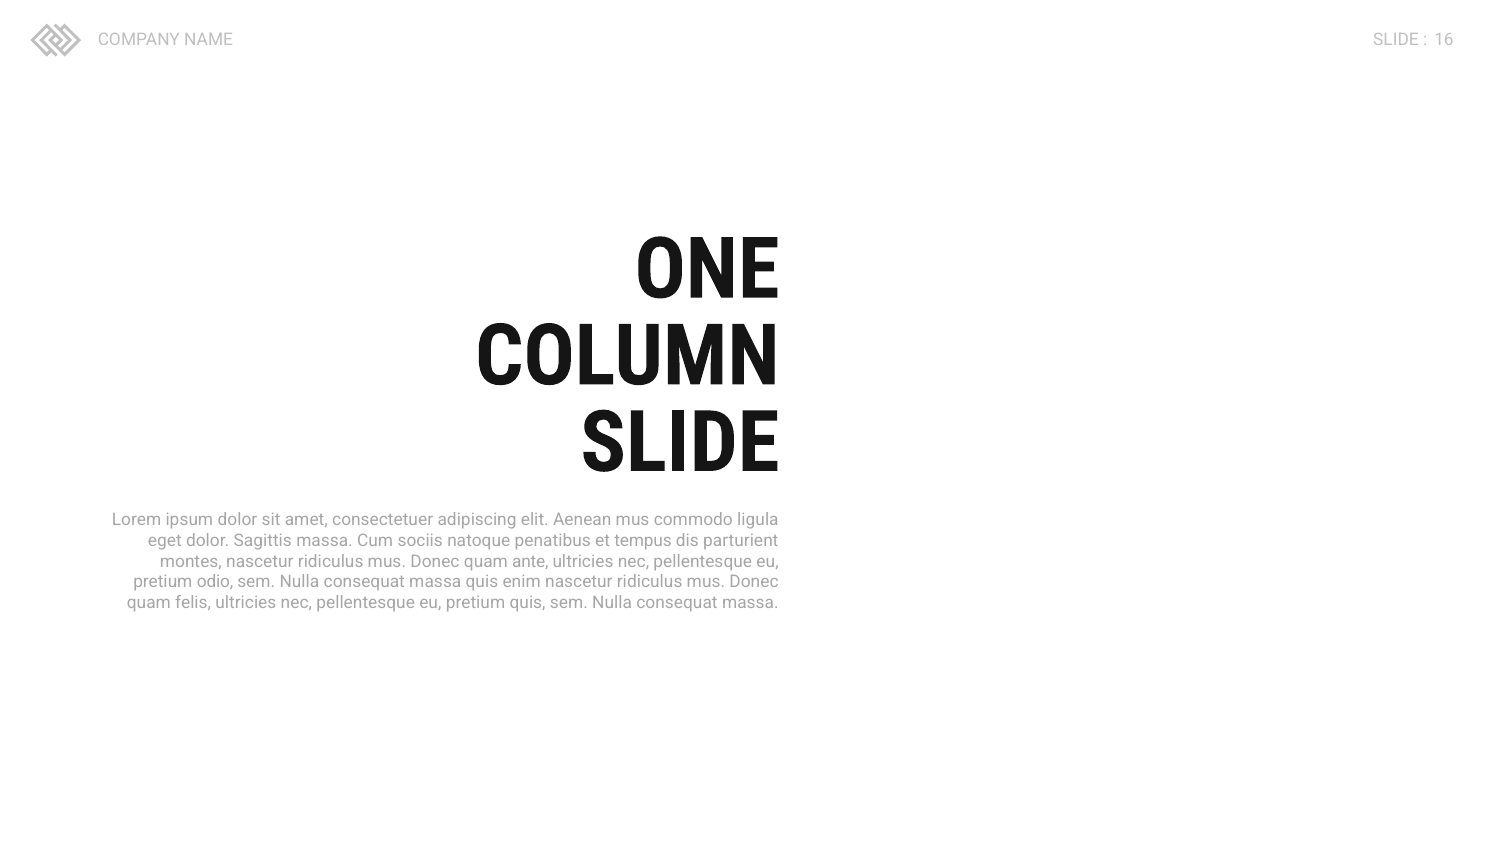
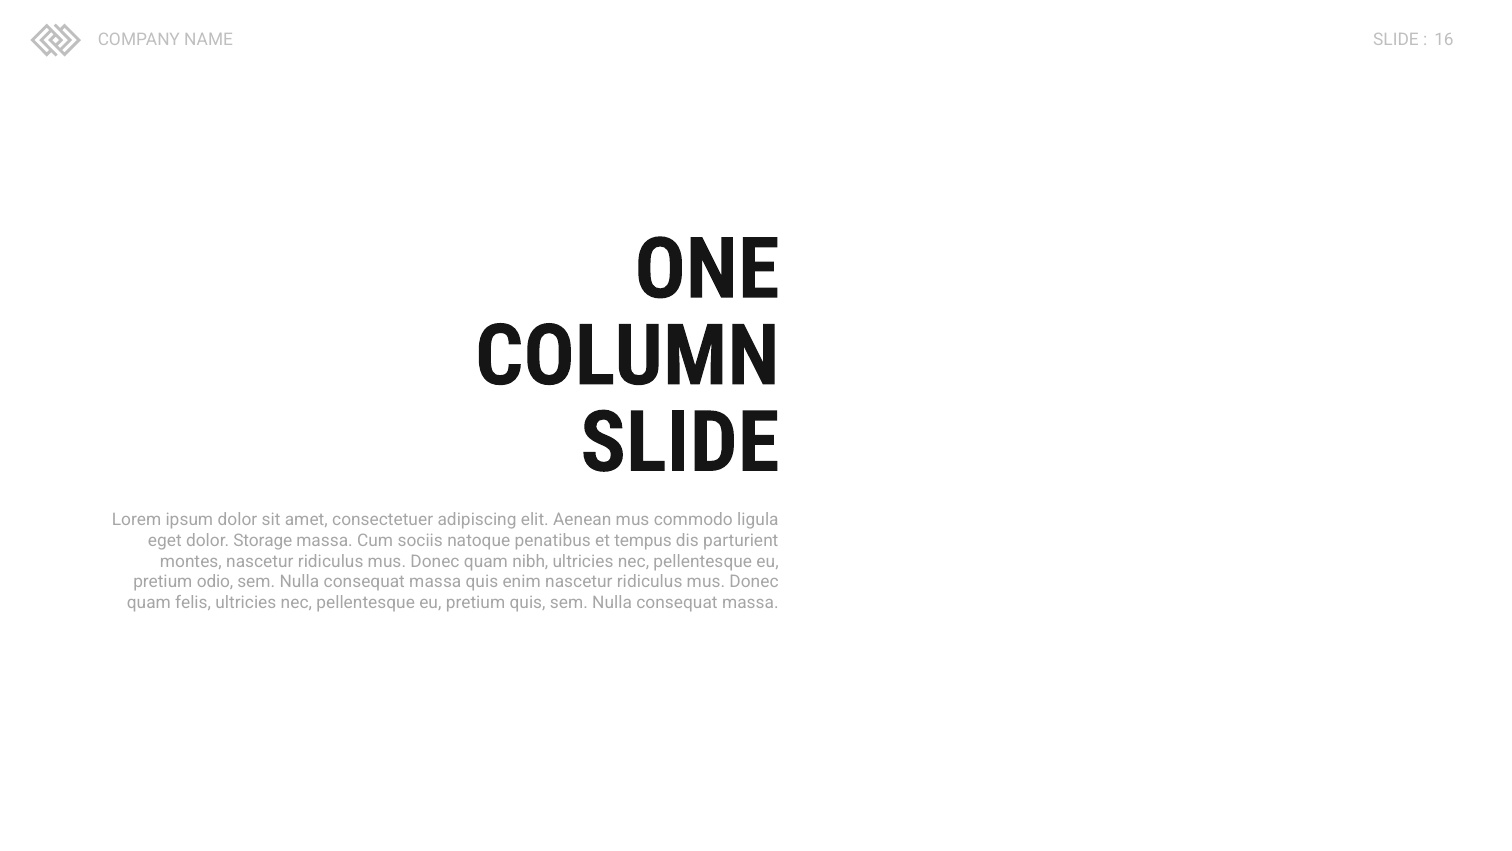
Sagittis: Sagittis -> Storage
ante: ante -> nibh
